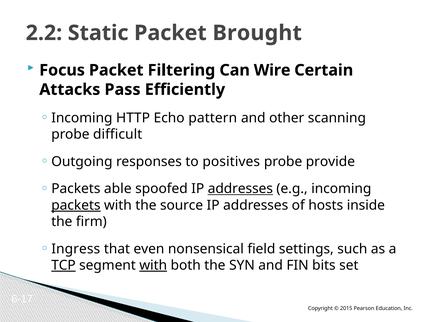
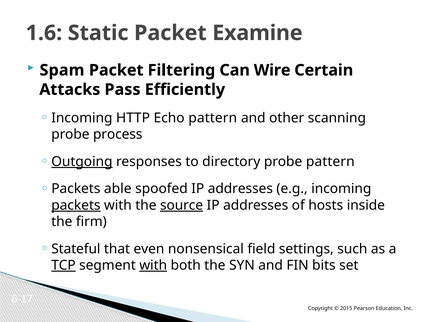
2.2: 2.2 -> 1.6
Brought: Brought -> Examine
Focus: Focus -> Spam
difficult: difficult -> process
Outgoing underline: none -> present
positives: positives -> directory
probe provide: provide -> pattern
addresses at (240, 189) underline: present -> none
source underline: none -> present
Ingress: Ingress -> Stateful
